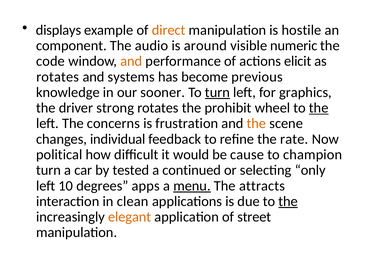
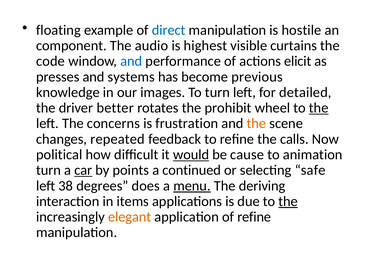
displays: displays -> floating
direct colour: orange -> blue
around: around -> highest
numeric: numeric -> curtains
and at (131, 61) colour: orange -> blue
rotates at (58, 77): rotates -> presses
sooner: sooner -> images
turn at (217, 92) underline: present -> none
graphics: graphics -> detailed
strong: strong -> better
individual: individual -> repeated
rate: rate -> calls
would underline: none -> present
champion: champion -> animation
car underline: none -> present
tested: tested -> points
only: only -> safe
10: 10 -> 38
apps: apps -> does
attracts: attracts -> deriving
clean: clean -> items
of street: street -> refine
